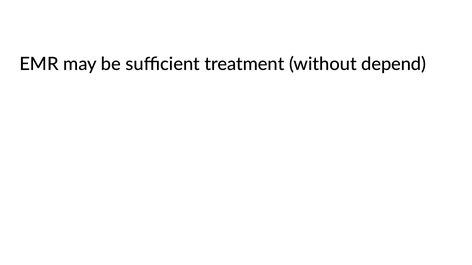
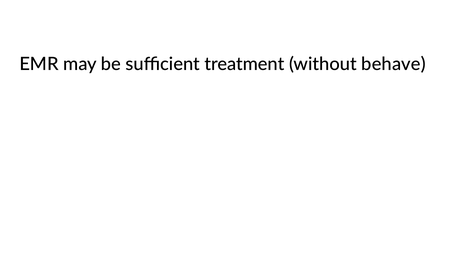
depend: depend -> behave
